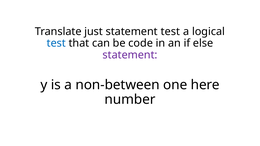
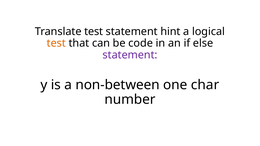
Translate just: just -> test
statement test: test -> hint
test at (56, 43) colour: blue -> orange
here: here -> char
